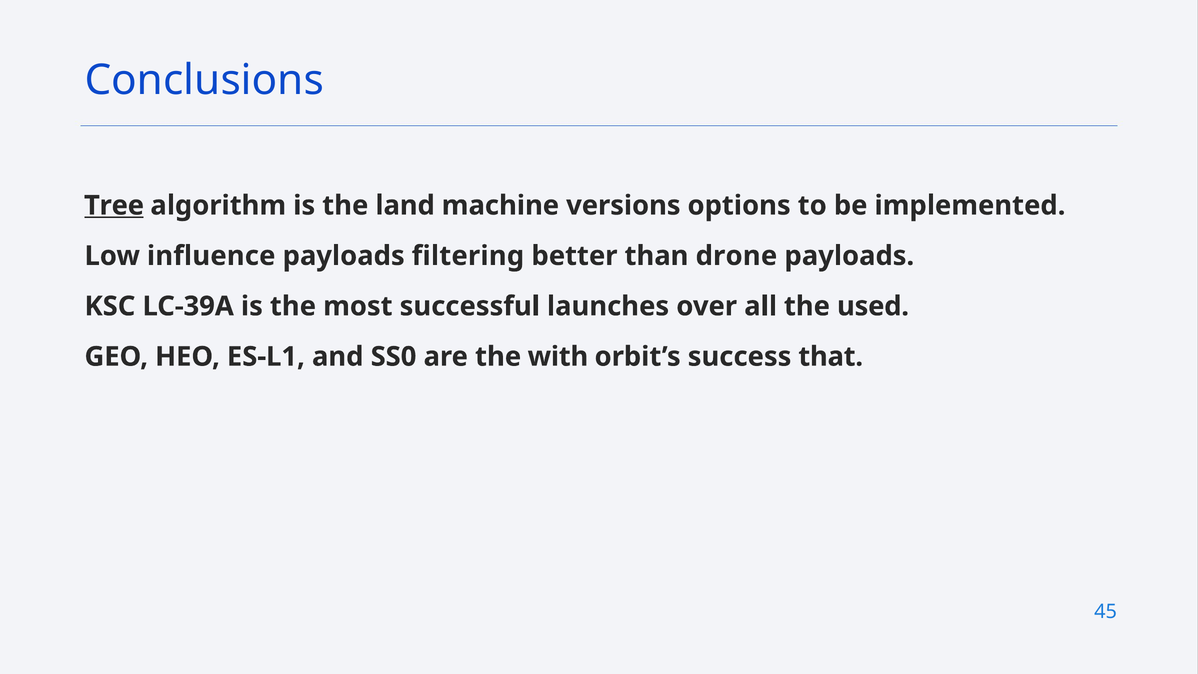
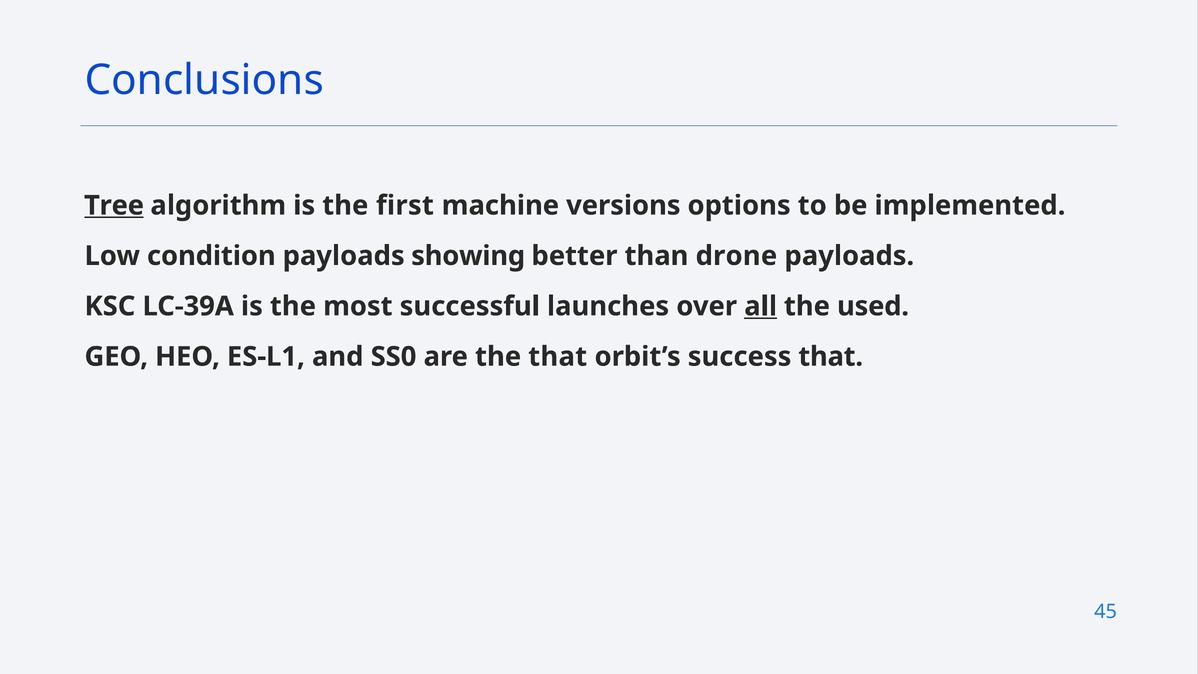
land: land -> first
influence: influence -> condition
filtering: filtering -> showing
all underline: none -> present
the with: with -> that
